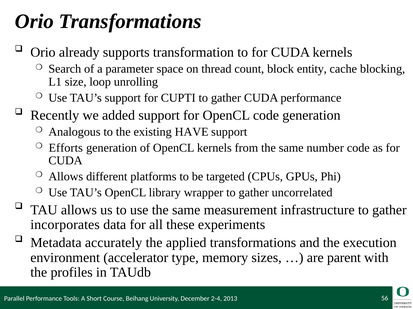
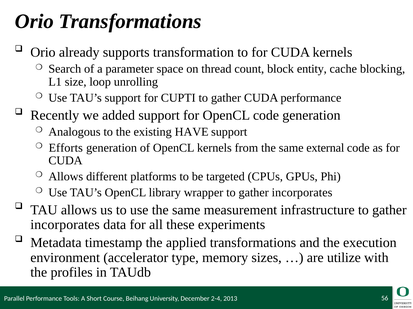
number: number -> external
wrapper to gather uncorrelated: uncorrelated -> incorporates
accurately: accurately -> timestamp
parent: parent -> utilize
